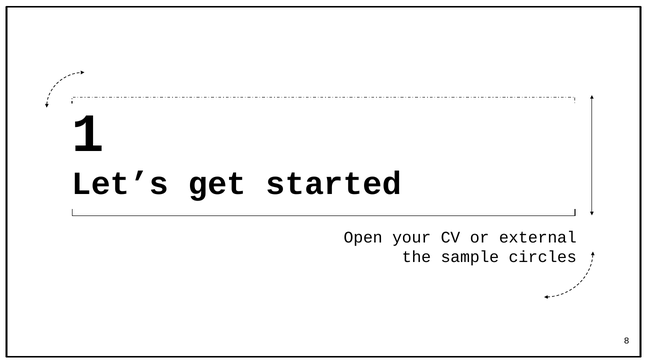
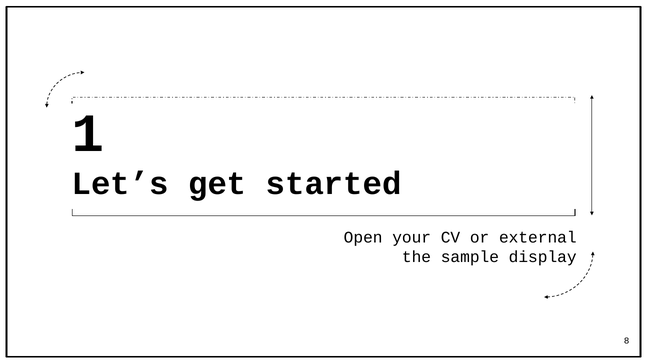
circles: circles -> display
